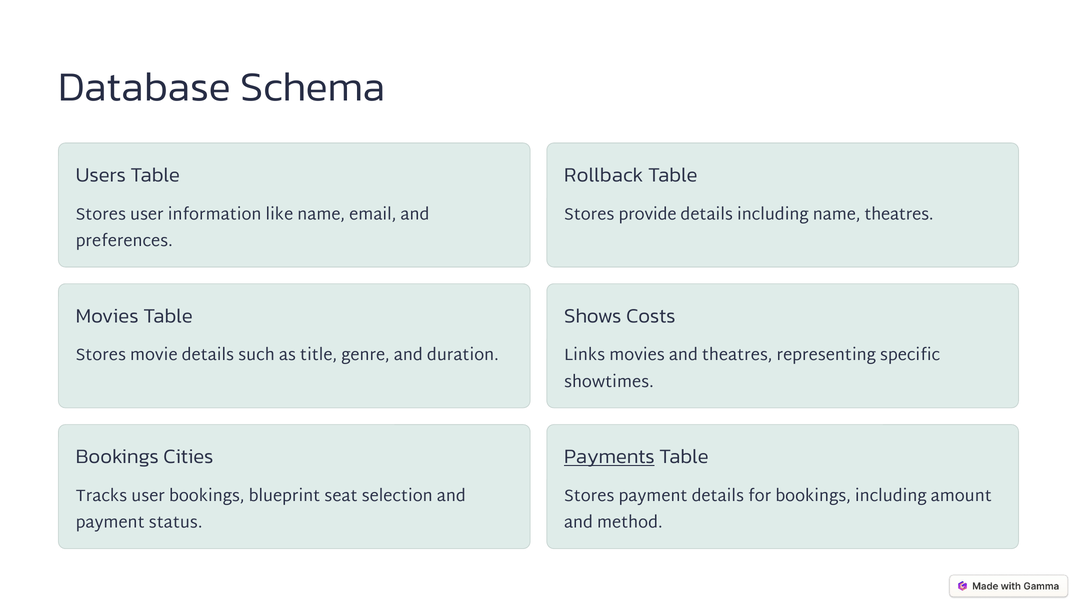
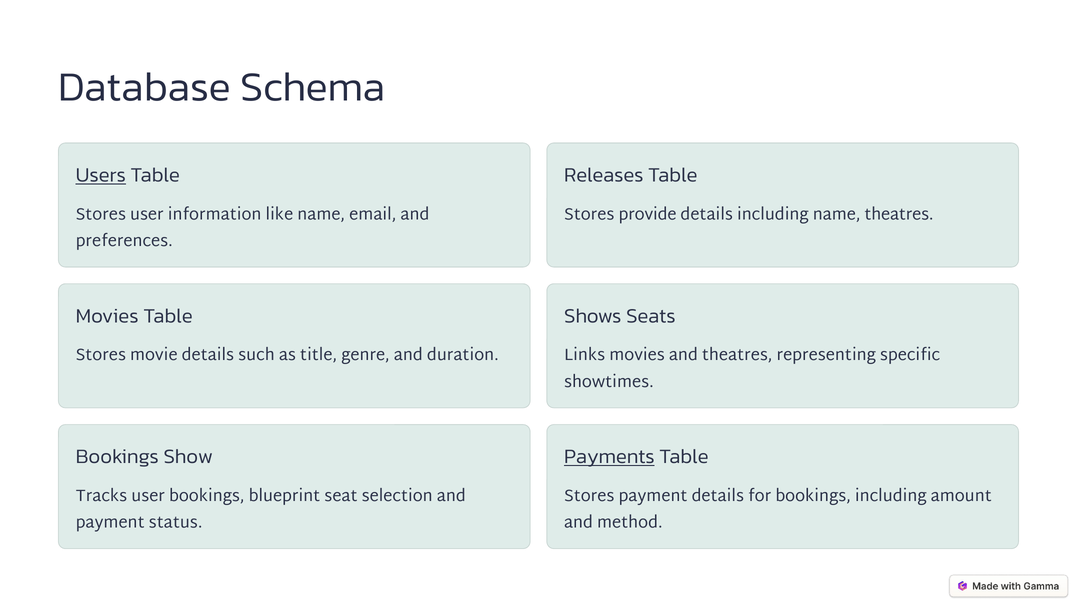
Users underline: none -> present
Rollback: Rollback -> Releases
Costs: Costs -> Seats
Cities: Cities -> Show
